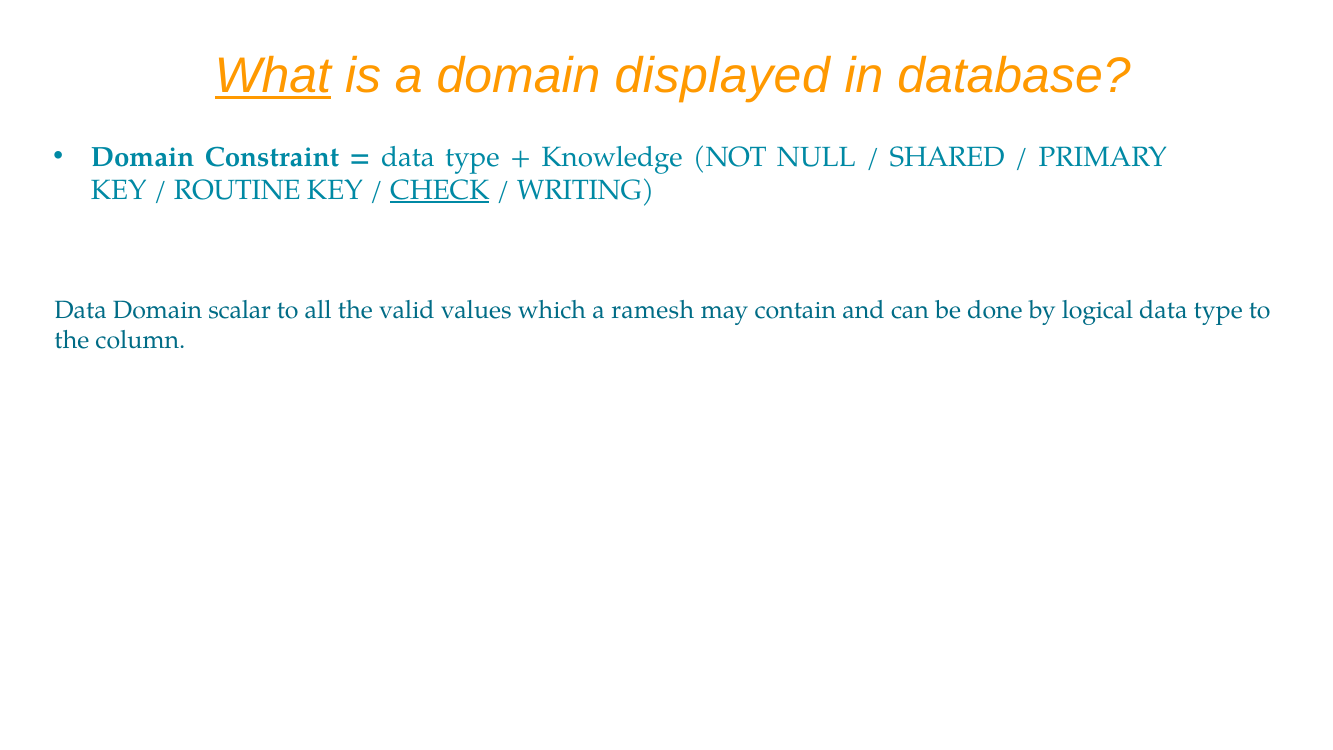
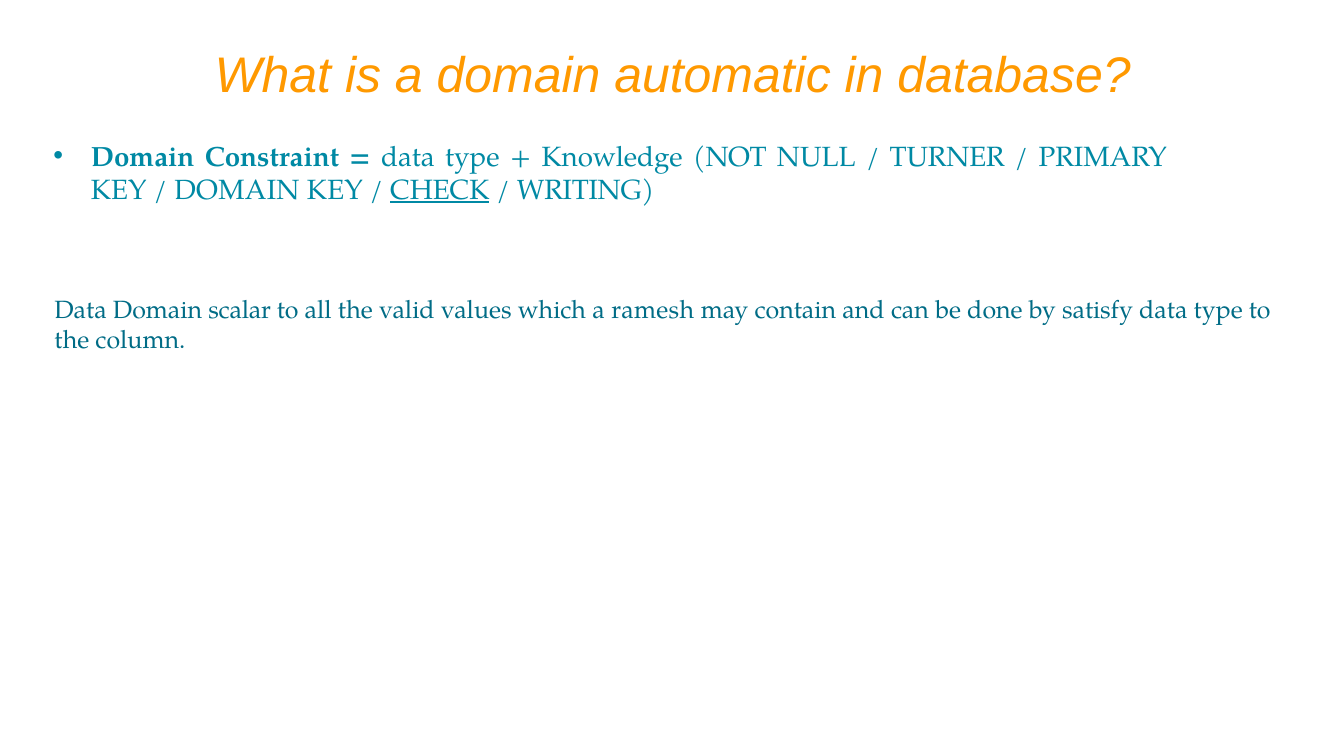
What underline: present -> none
displayed: displayed -> automatic
SHARED: SHARED -> TURNER
ROUTINE at (237, 190): ROUTINE -> DOMAIN
logical: logical -> satisfy
